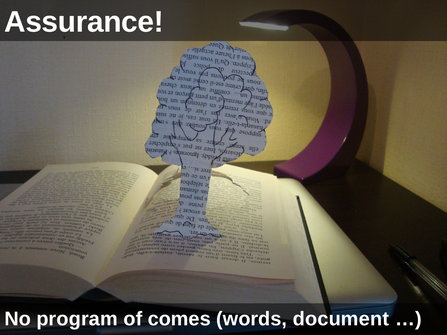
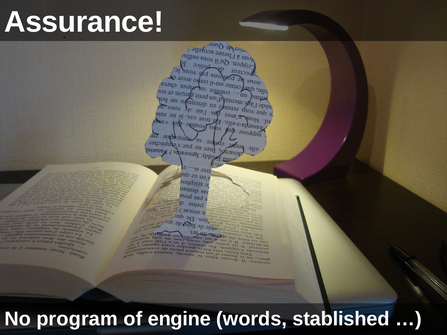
comes: comes -> engine
document: document -> stablished
